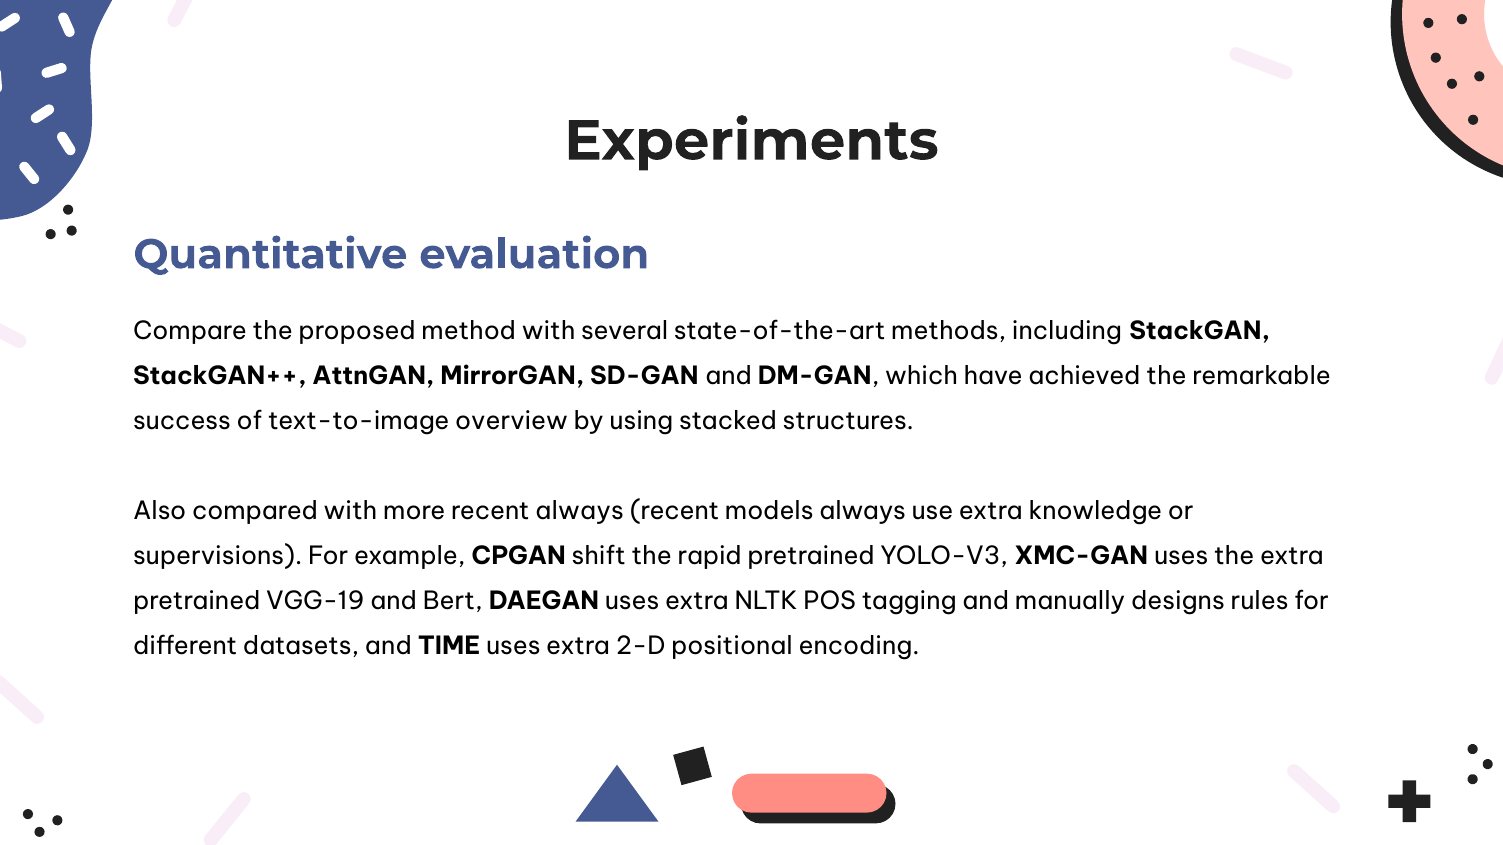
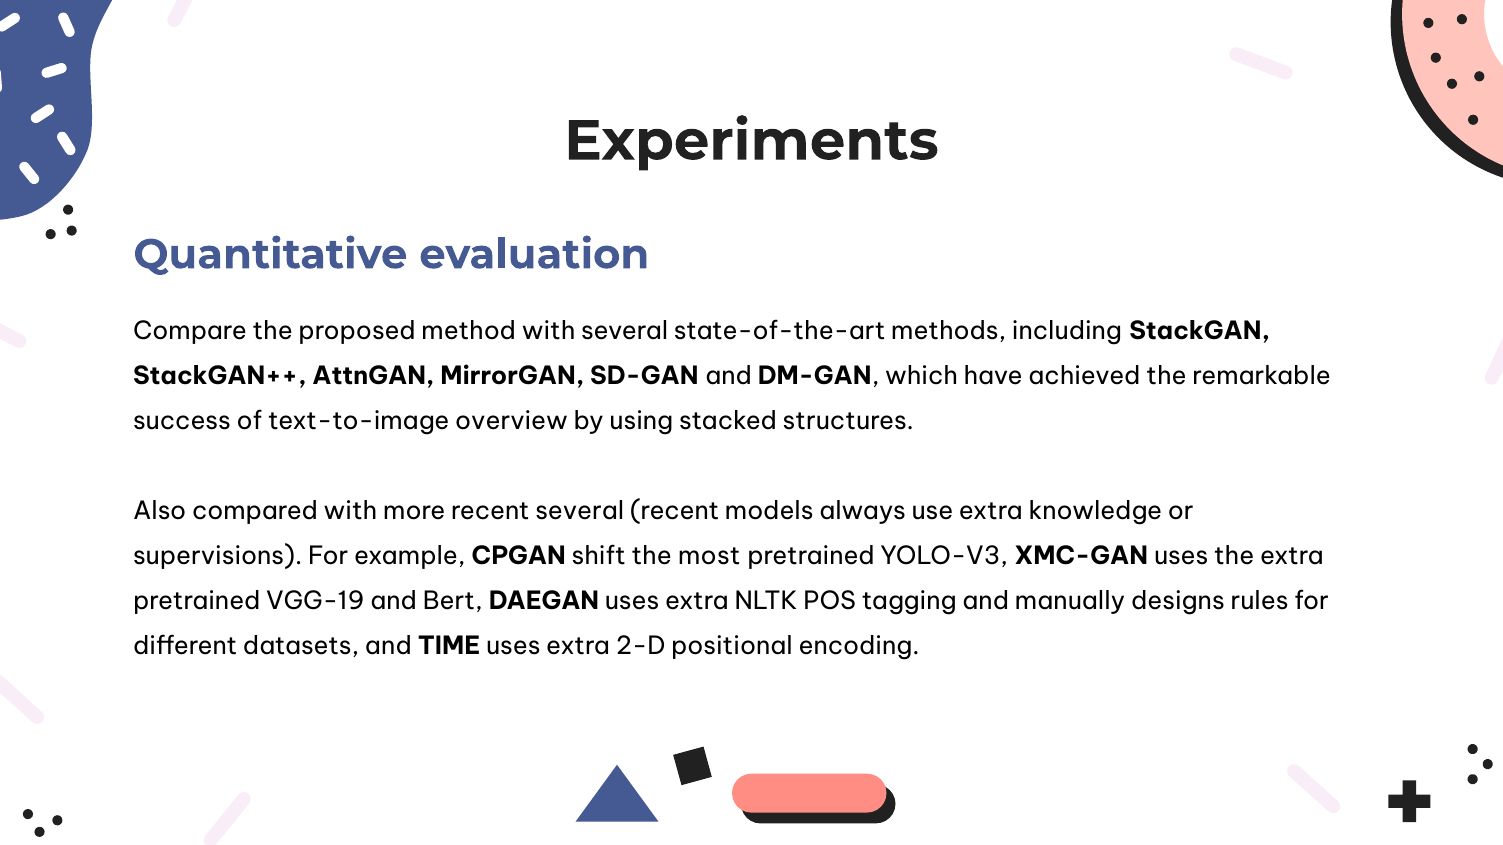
recent always: always -> several
rapid: rapid -> most
